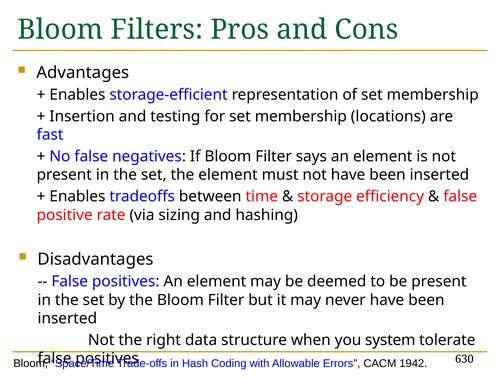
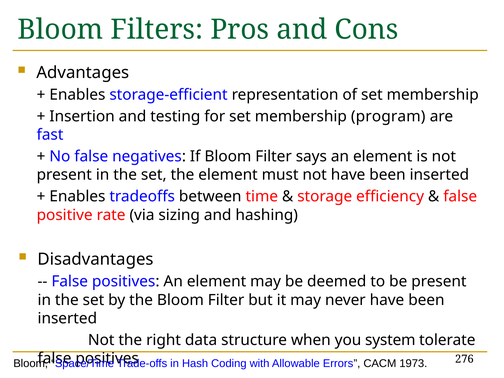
locations: locations -> program
630: 630 -> 276
1942: 1942 -> 1973
